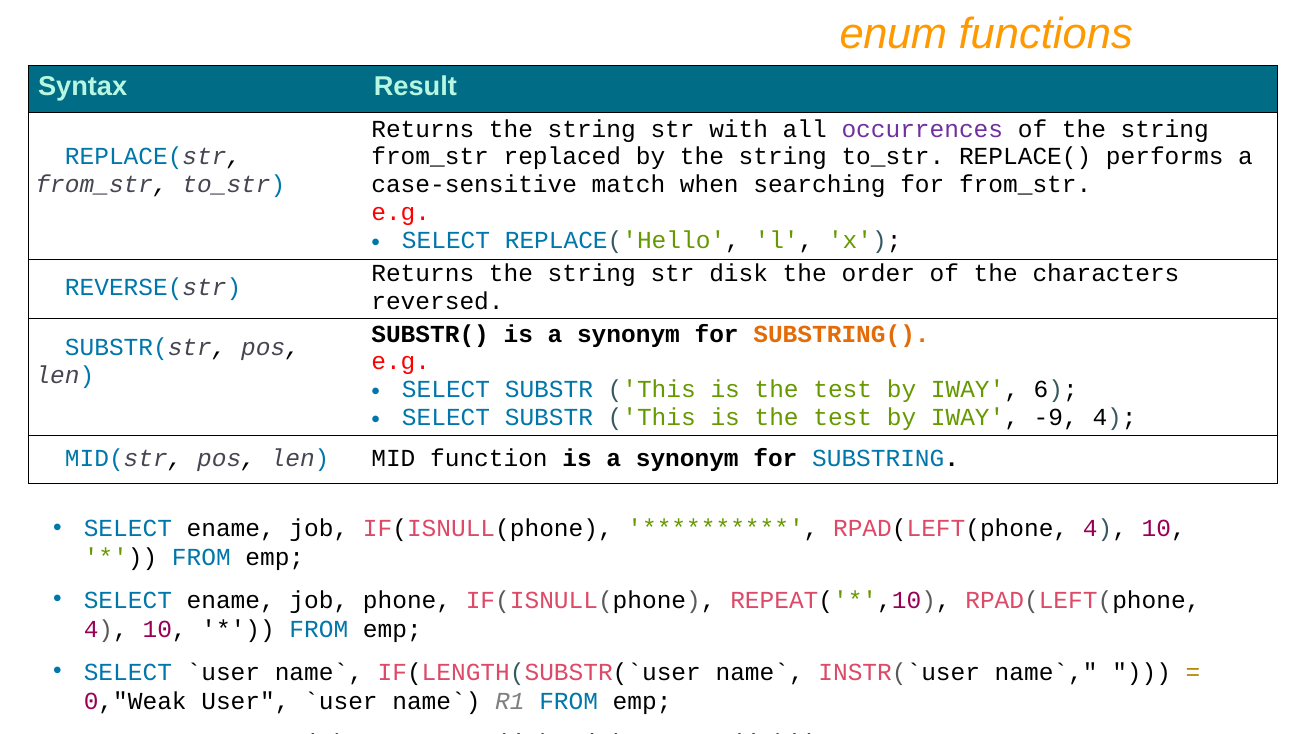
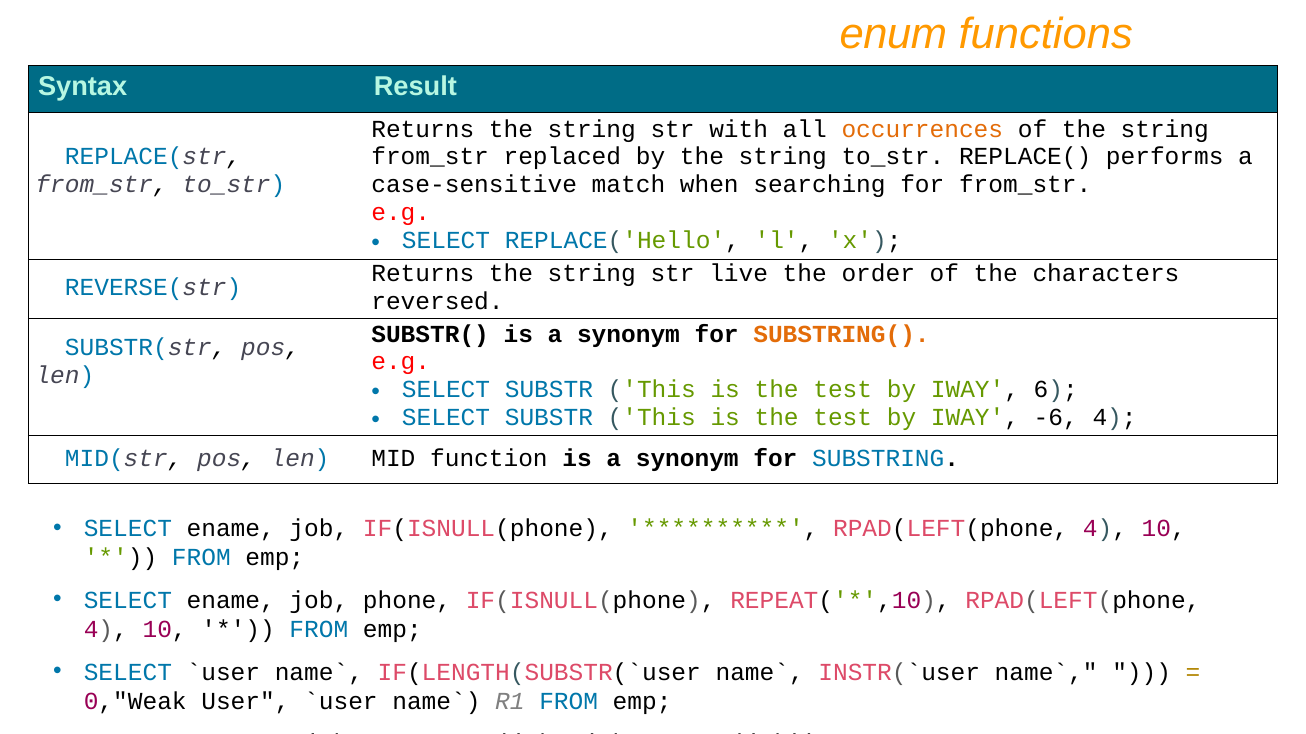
occurrences colour: purple -> orange
disk: disk -> live
-9: -9 -> -6
